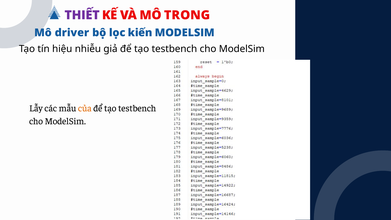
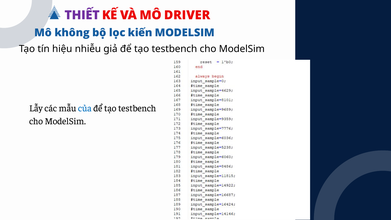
TRONG: TRONG -> DRIVER
driver: driver -> không
của colour: orange -> blue
